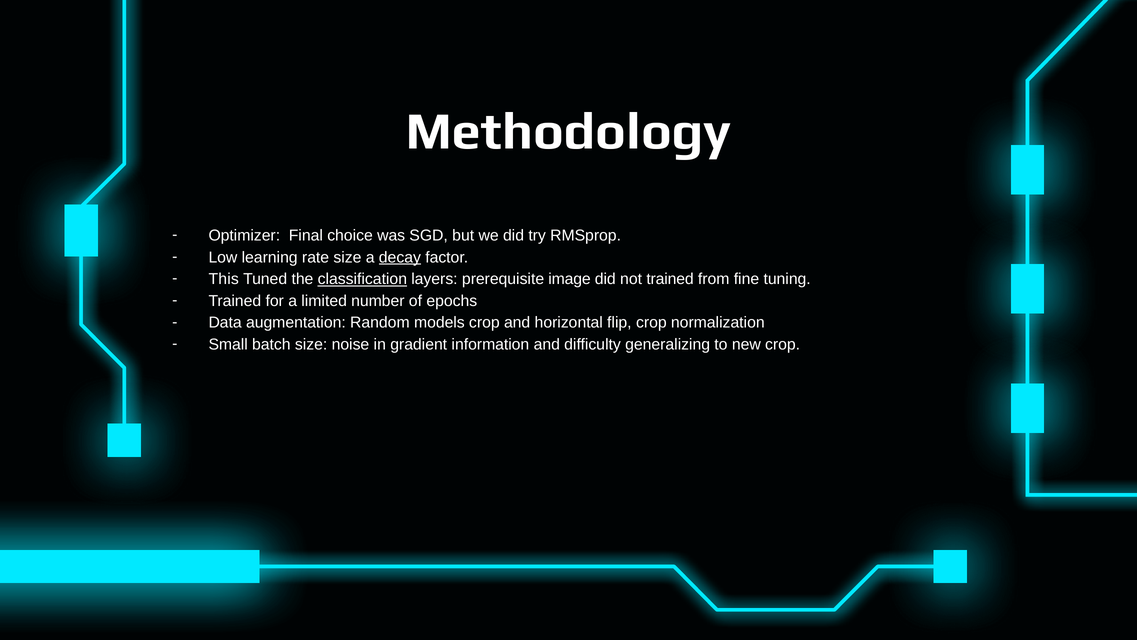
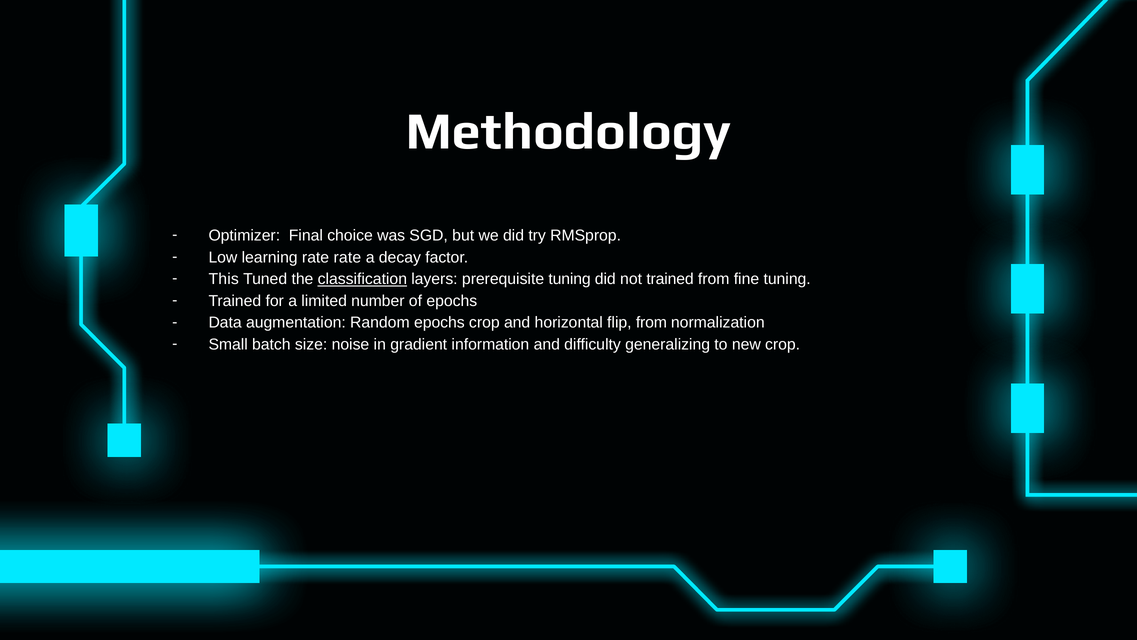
rate size: size -> rate
decay underline: present -> none
prerequisite image: image -> tuning
Random models: models -> epochs
flip crop: crop -> from
